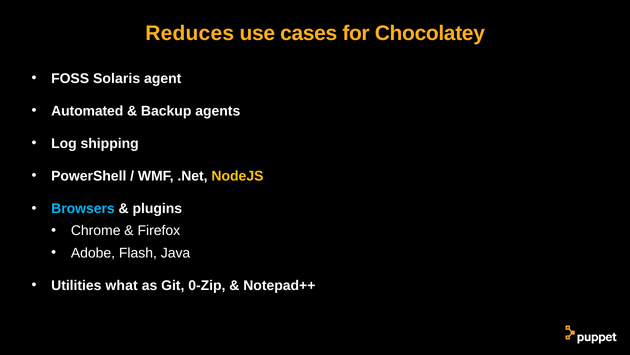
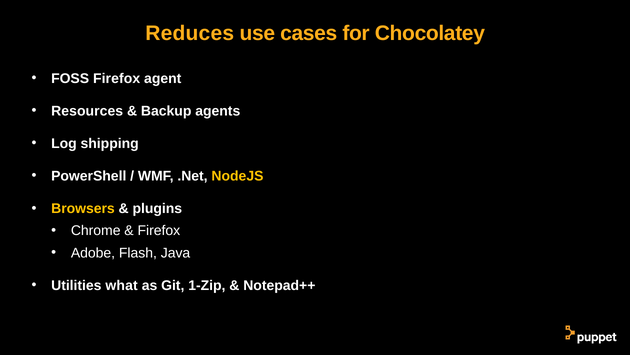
FOSS Solaris: Solaris -> Firefox
Automated: Automated -> Resources
Browsers colour: light blue -> yellow
0-Zip: 0-Zip -> 1-Zip
